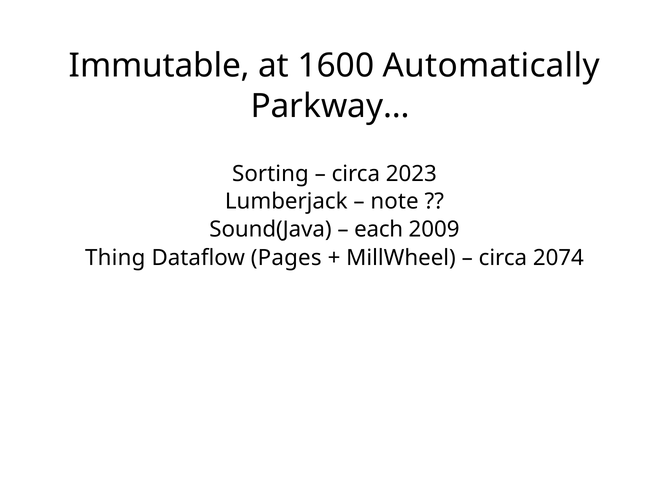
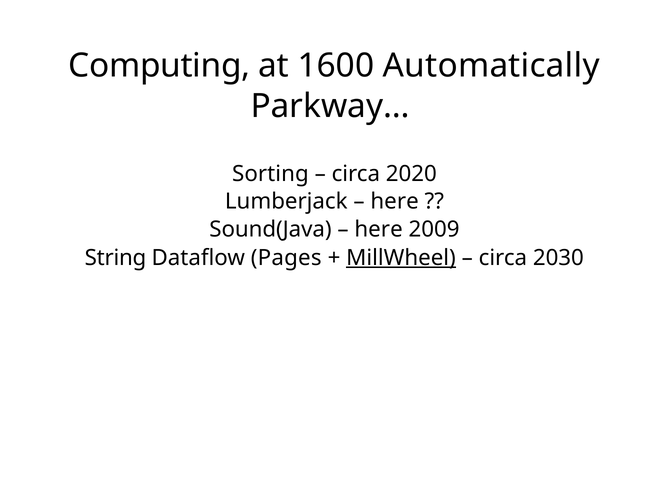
Immutable: Immutable -> Computing
2023: 2023 -> 2020
note at (395, 202): note -> here
each at (379, 229): each -> here
Thing: Thing -> String
MillWheel underline: none -> present
2074: 2074 -> 2030
